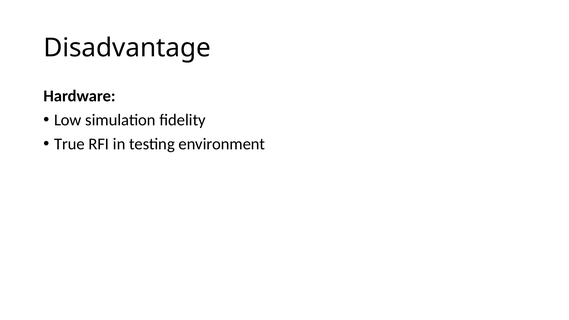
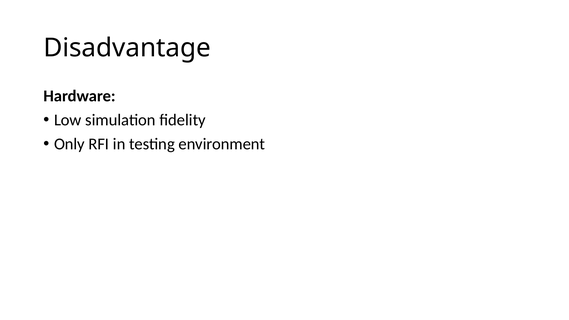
True: True -> Only
